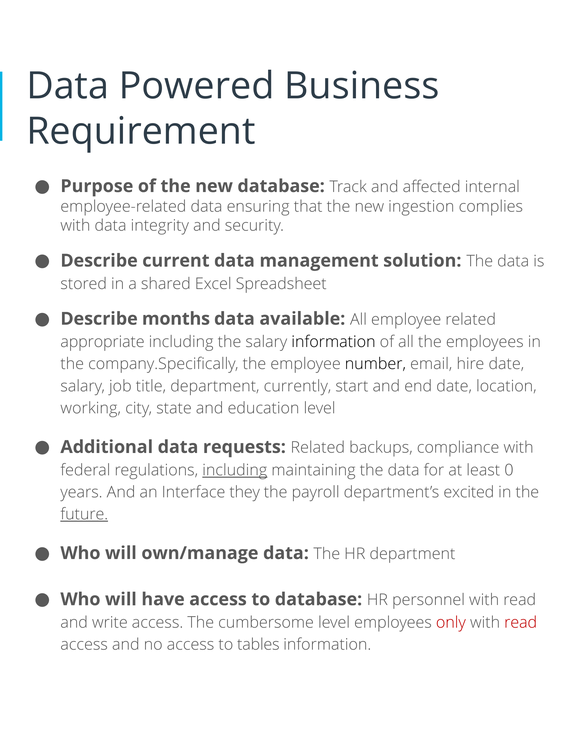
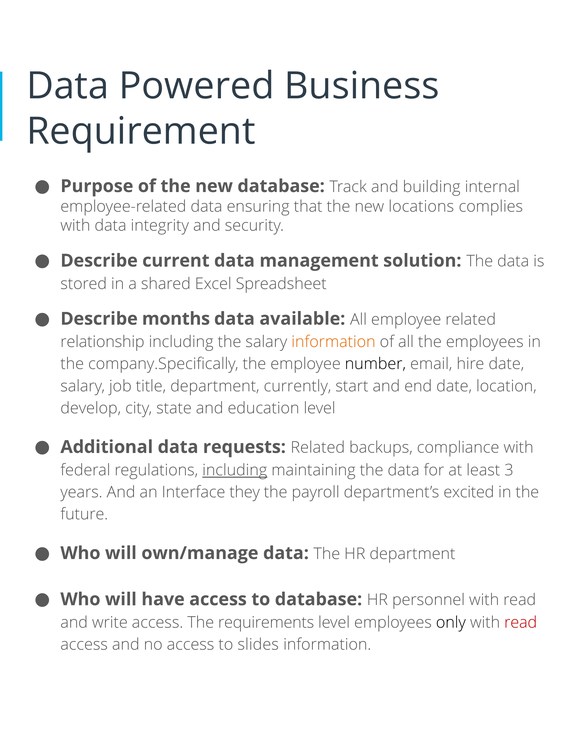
affected: affected -> building
ingestion: ingestion -> locations
appropriate: appropriate -> relationship
information at (333, 342) colour: black -> orange
working: working -> develop
0: 0 -> 3
future underline: present -> none
cumbersome: cumbersome -> requirements
only colour: red -> black
tables: tables -> slides
